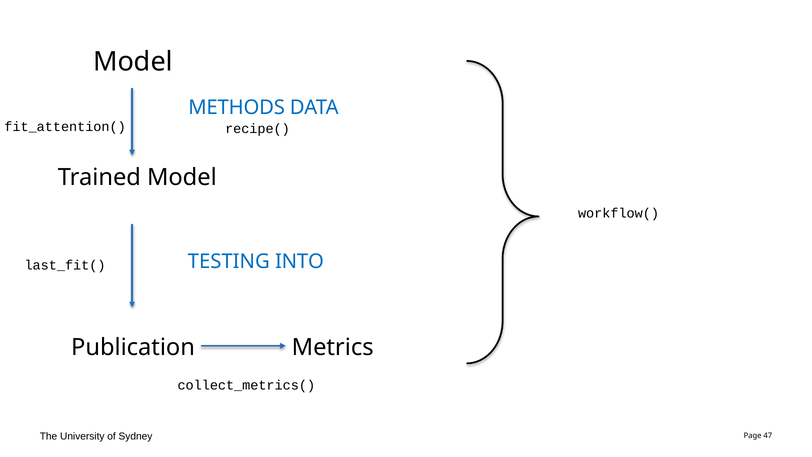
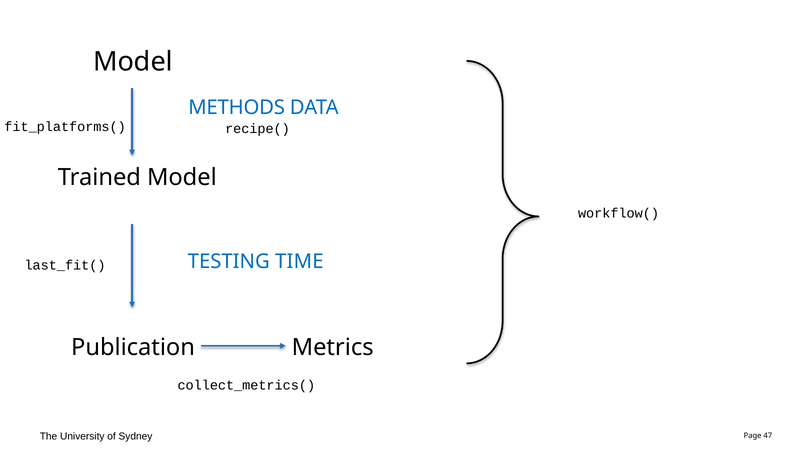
fit_attention(: fit_attention( -> fit_platforms(
INTO: INTO -> TIME
